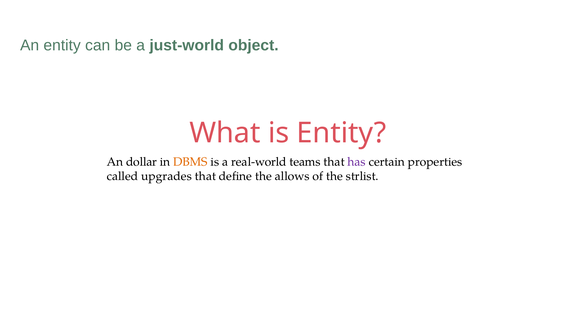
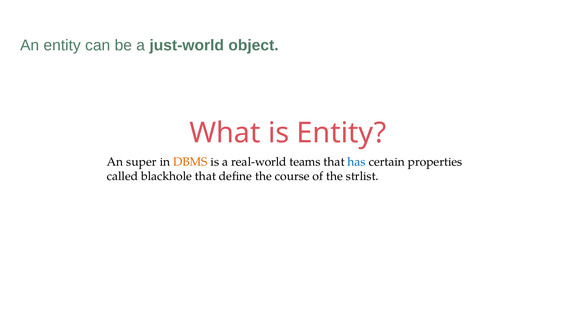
dollar: dollar -> super
has colour: purple -> blue
upgrades: upgrades -> blackhole
allows: allows -> course
